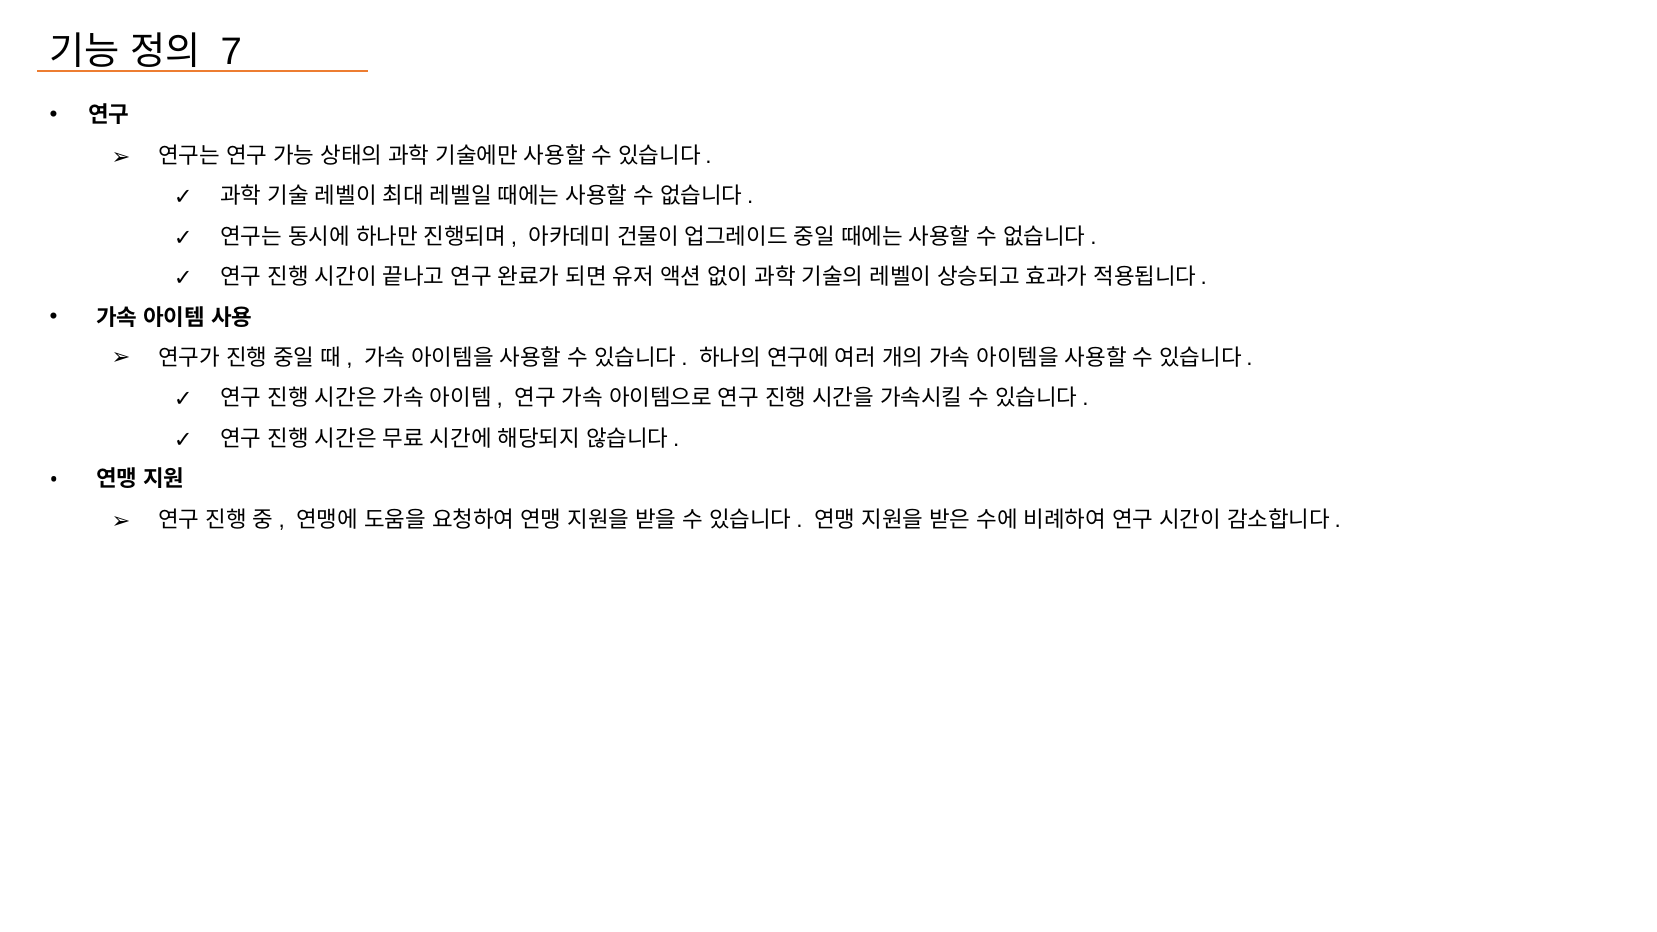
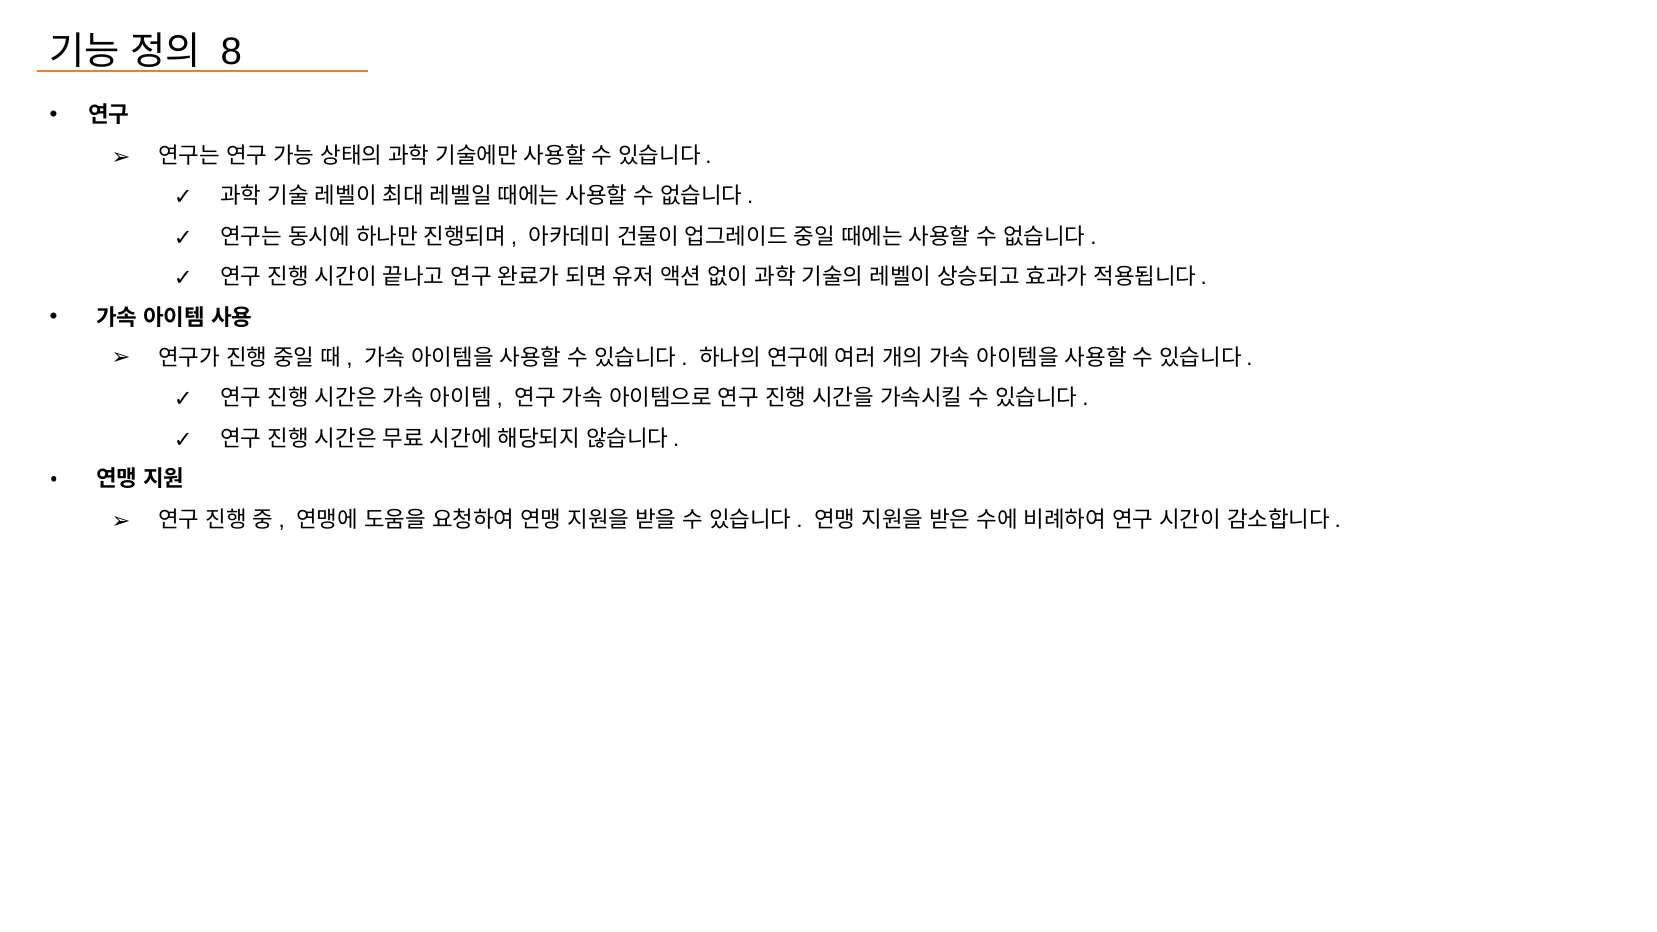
7: 7 -> 8
